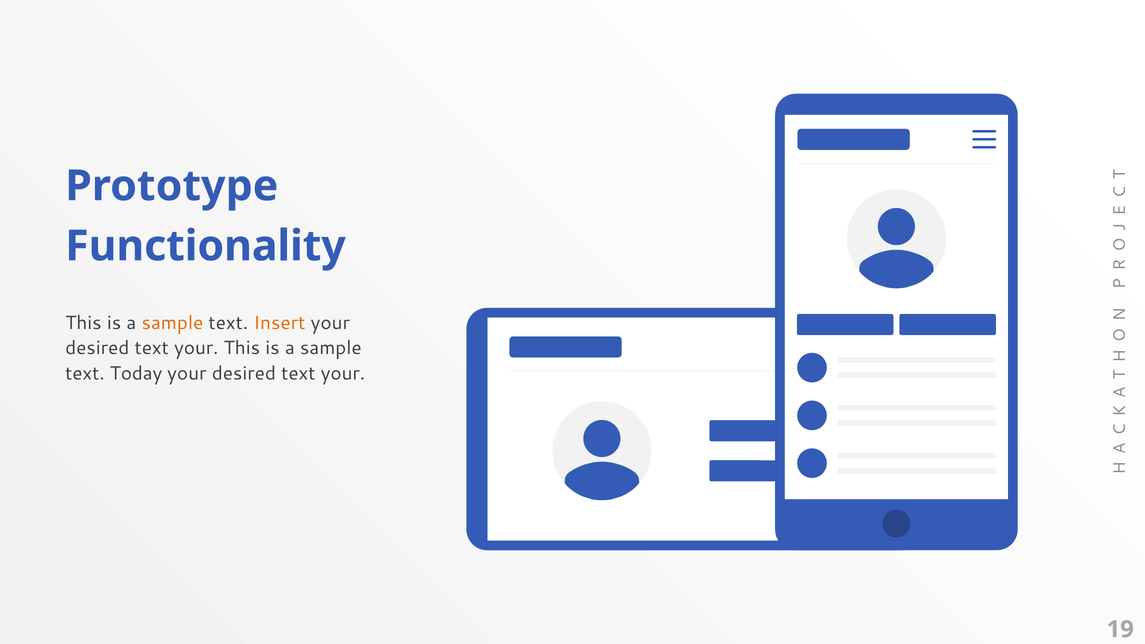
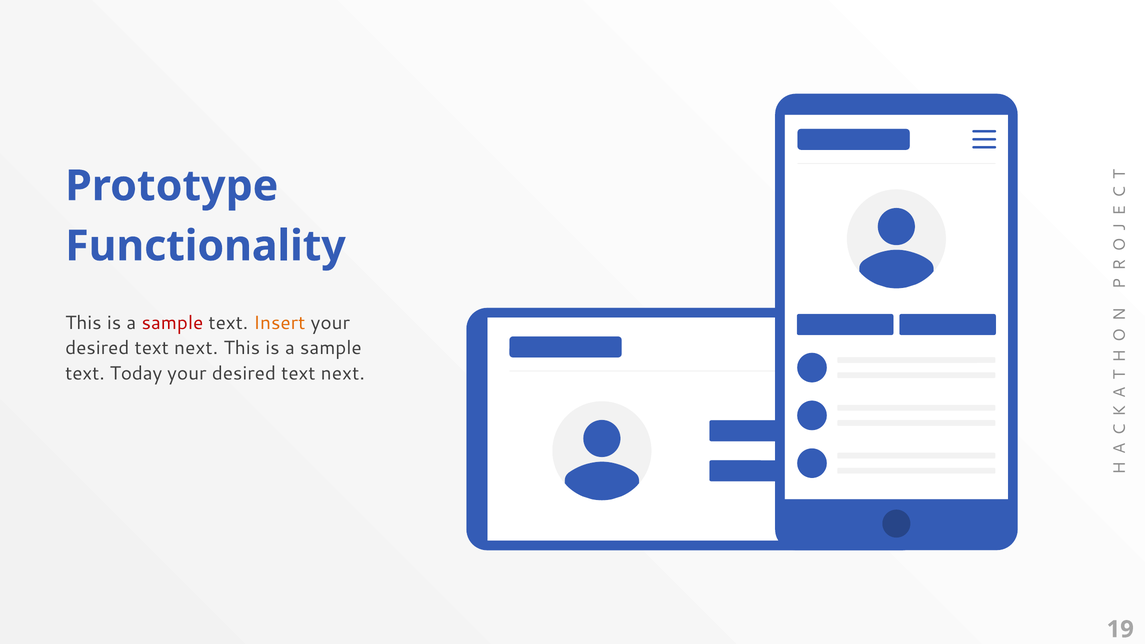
sample at (172, 323) colour: orange -> red
your at (196, 348): your -> next
your at (343, 373): your -> next
